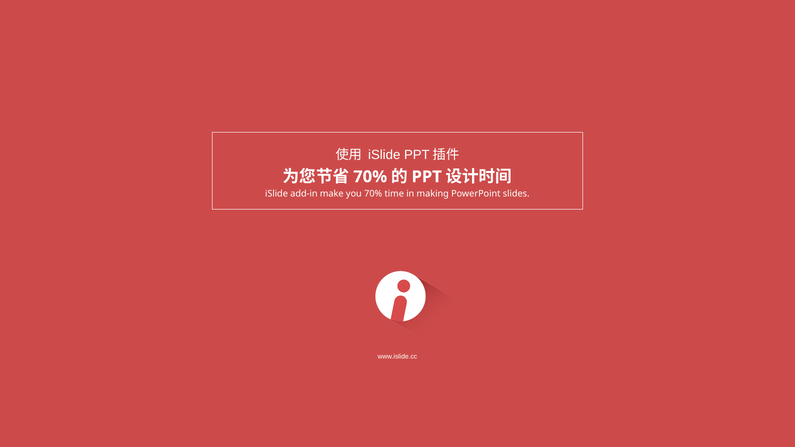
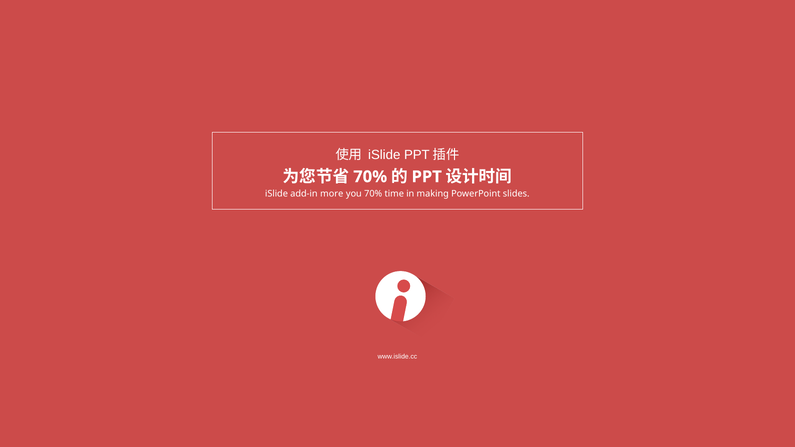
make: make -> more
